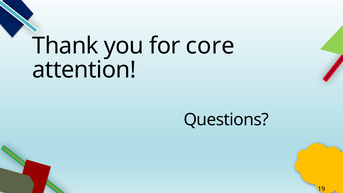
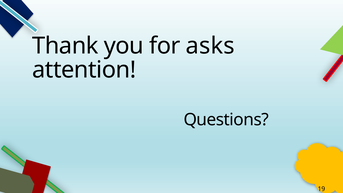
core: core -> asks
